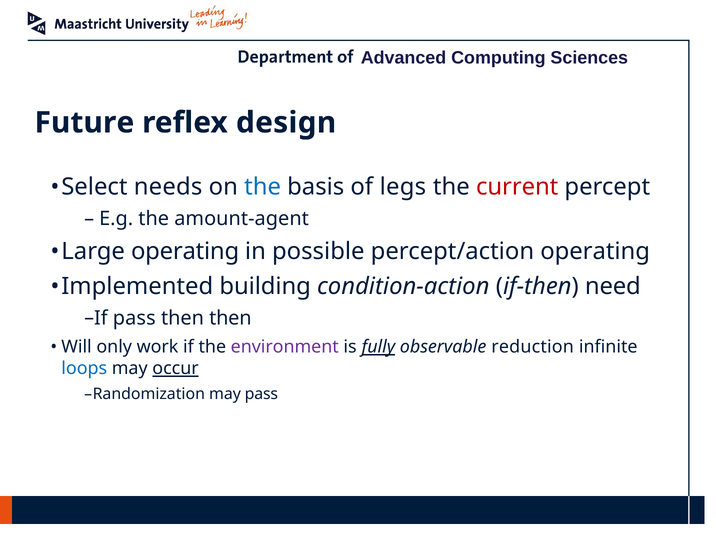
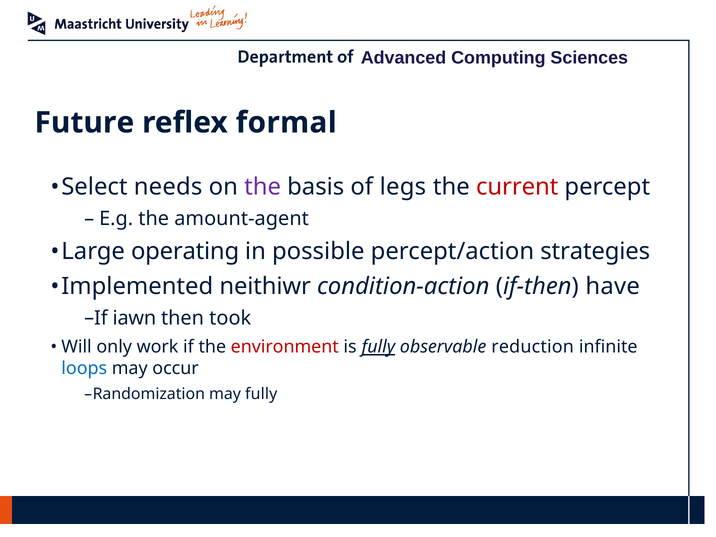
design: design -> formal
the at (263, 187) colour: blue -> purple
percept/action operating: operating -> strategies
building: building -> neithiwr
need: need -> have
If pass: pass -> iawn
then then: then -> took
environment colour: purple -> red
occur underline: present -> none
may pass: pass -> fully
